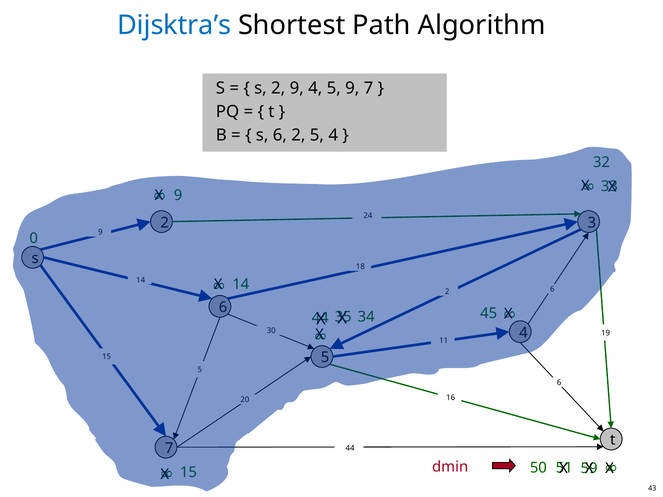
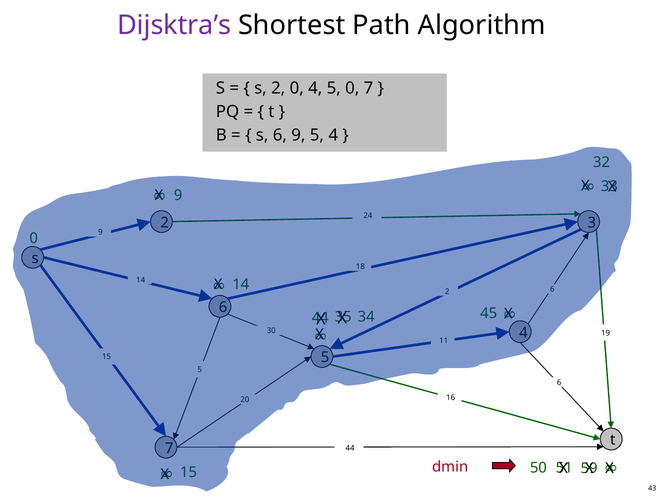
Dijsktra’s colour: blue -> purple
s 2 9: 9 -> 0
5 9: 9 -> 0
6 2: 2 -> 9
